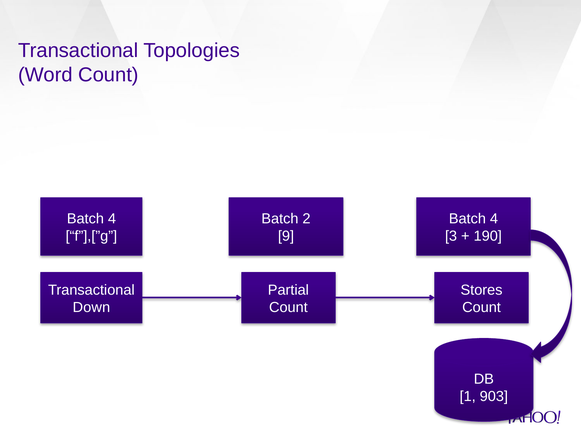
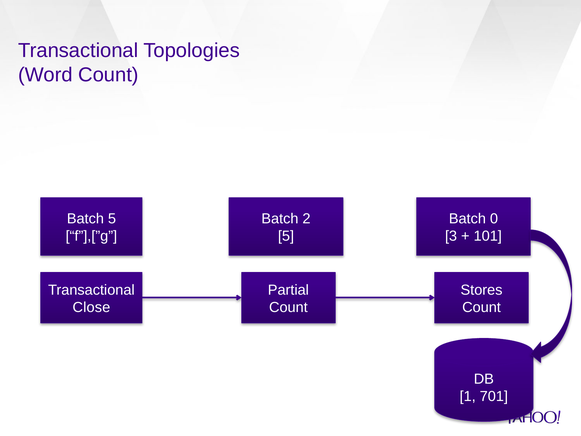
4 at (112, 219): 4 -> 5
4 at (494, 219): 4 -> 0
9 at (286, 236): 9 -> 5
190: 190 -> 101
Down: Down -> Close
903: 903 -> 701
